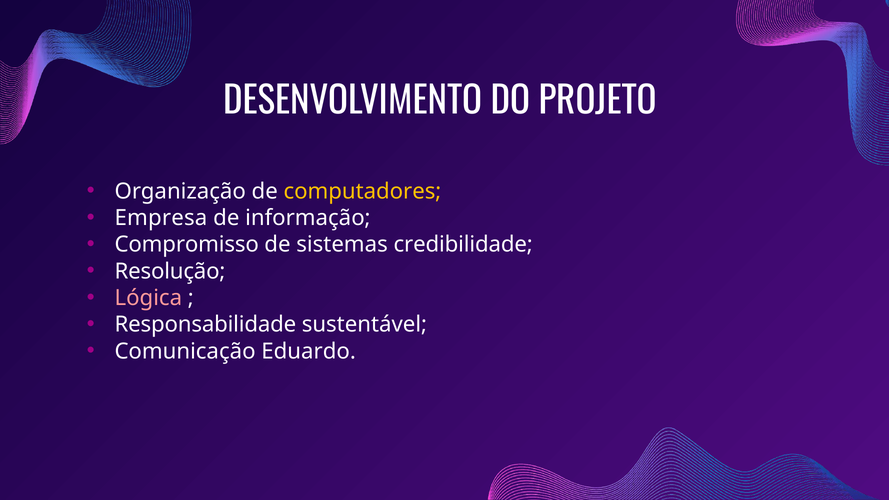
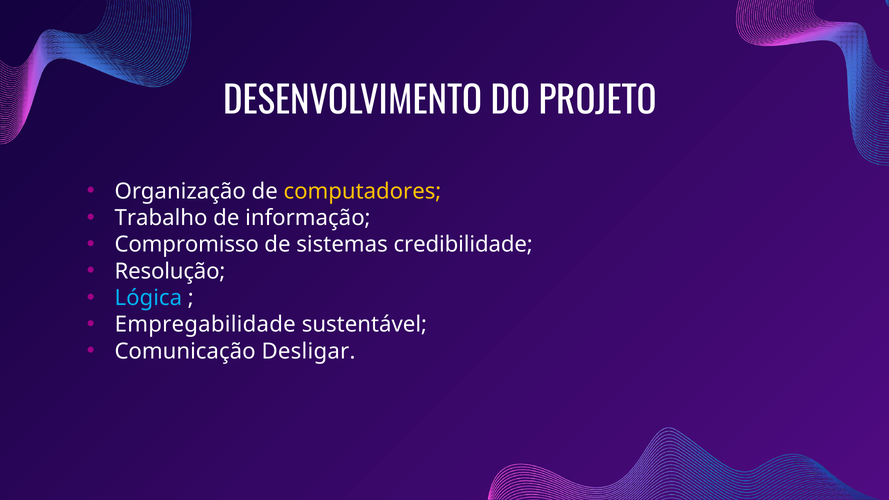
Empresa: Empresa -> Trabalho
Lógica colour: pink -> light blue
Responsabilidade: Responsabilidade -> Empregabilidade
Eduardo: Eduardo -> Desligar
